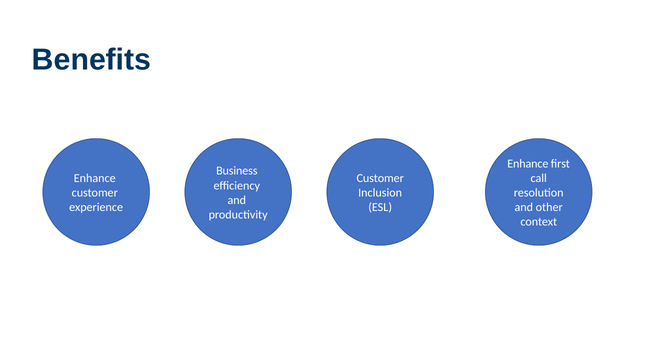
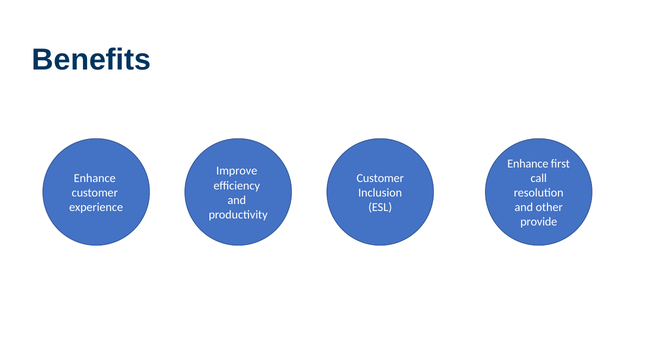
Business: Business -> Improve
context: context -> provide
